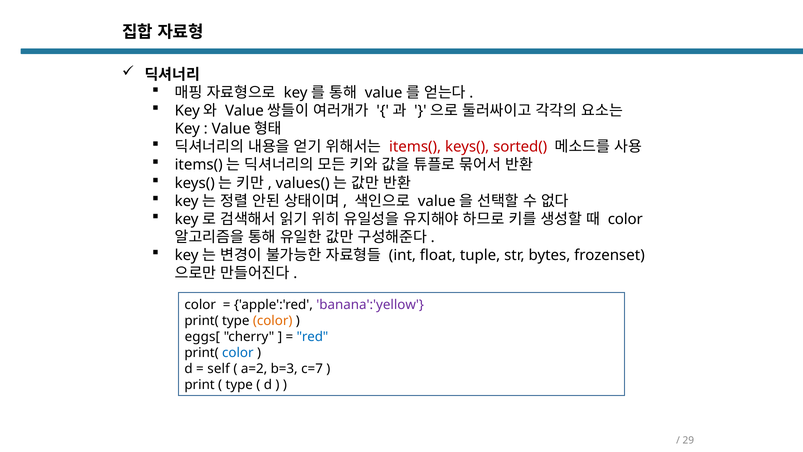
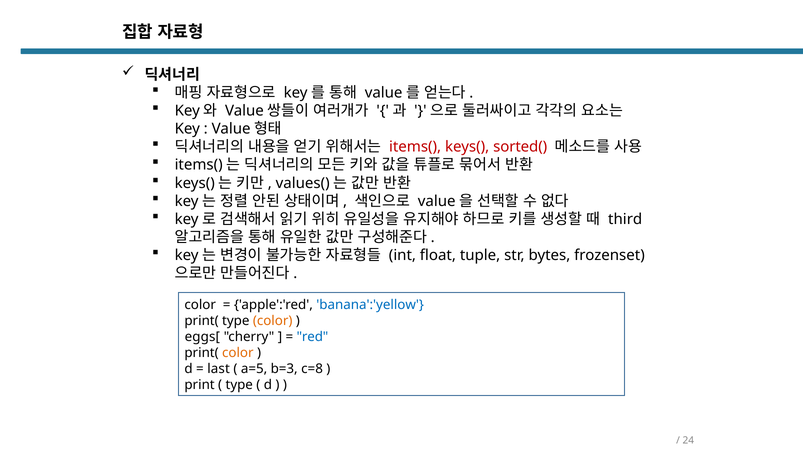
color at (625, 219): color -> third
banana':'yellow colour: purple -> blue
color at (238, 353) colour: blue -> orange
self: self -> last
a=2: a=2 -> a=5
c=7: c=7 -> c=8
29: 29 -> 24
